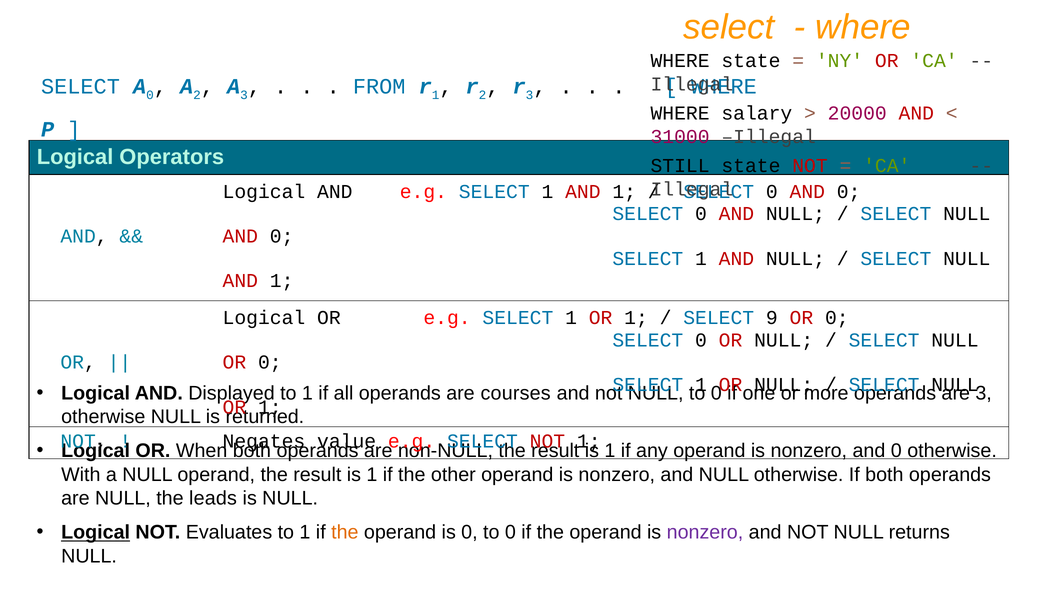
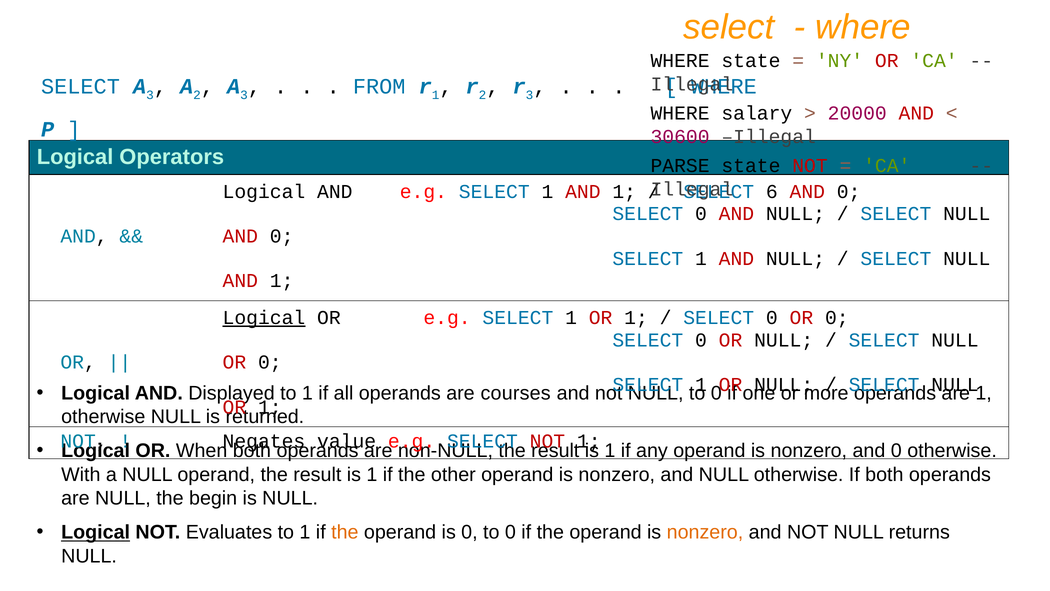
SELECT A 0: 0 -> 3
31000: 31000 -> 30600
STILL: STILL -> PARSE
0 at (772, 192): 0 -> 6
Logical at (264, 318) underline: none -> present
9 at (772, 318): 9 -> 0
3 at (984, 393): 3 -> 1
leads: leads -> begin
nonzero at (705, 532) colour: purple -> orange
